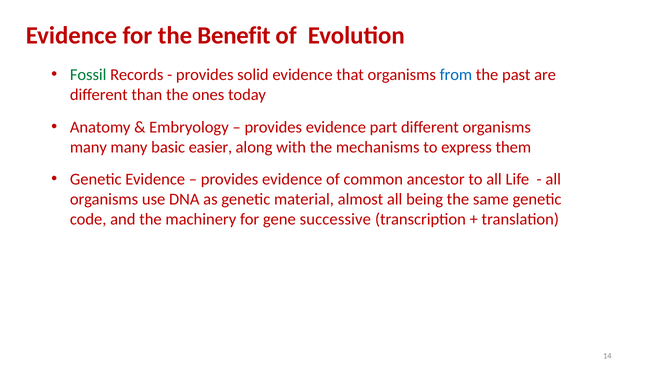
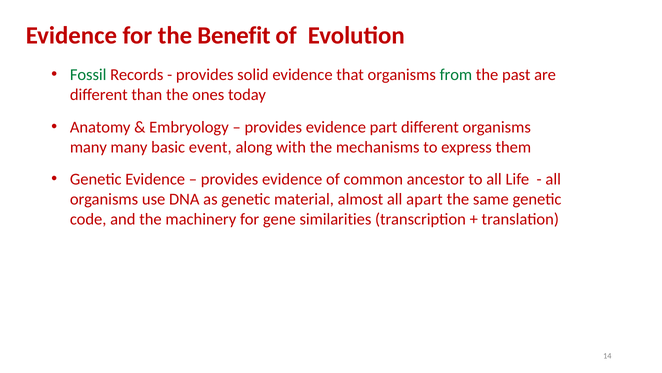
from colour: blue -> green
easier: easier -> event
being: being -> apart
successive: successive -> similarities
